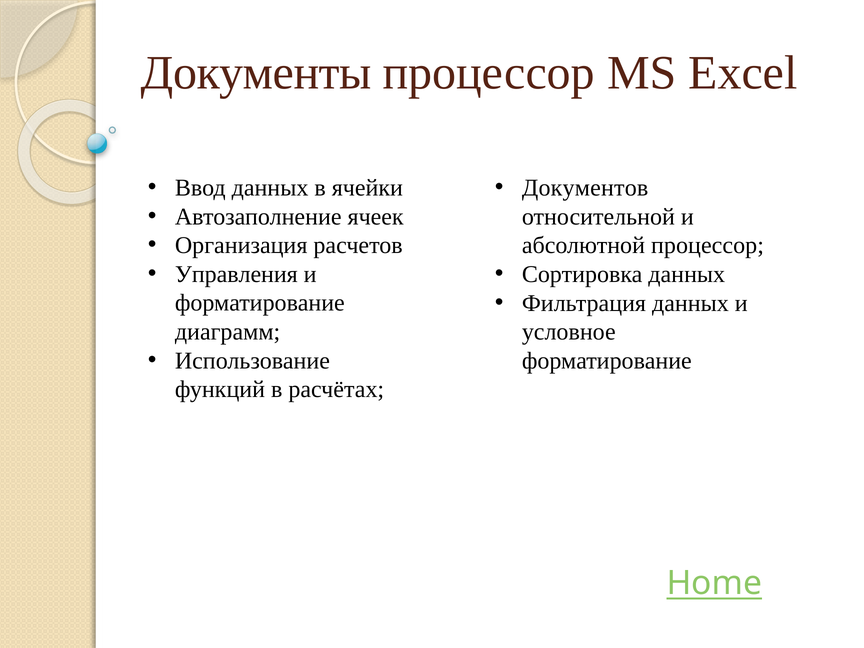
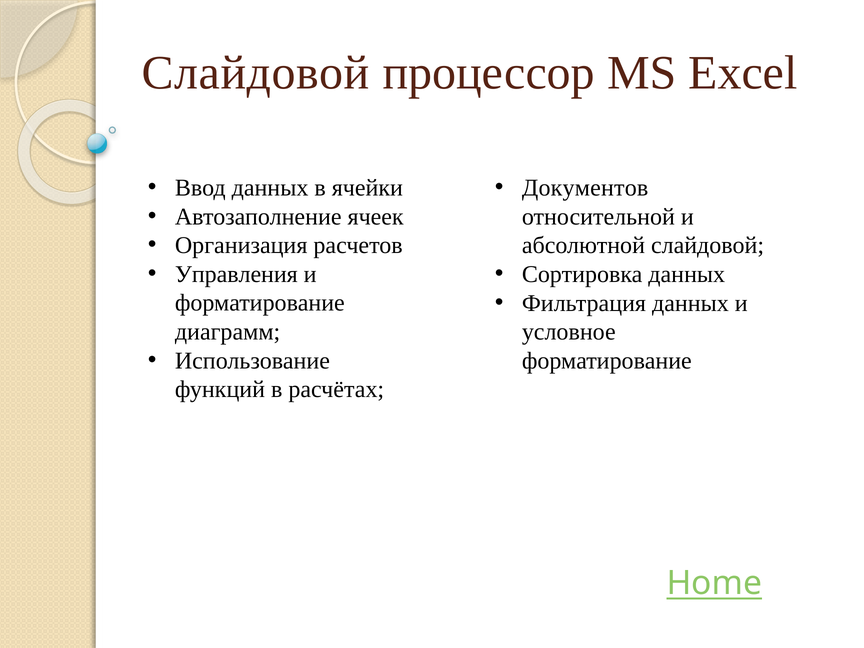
Документы at (256, 73): Документы -> Слайдовой
абсолютной процессор: процессор -> слайдовой
